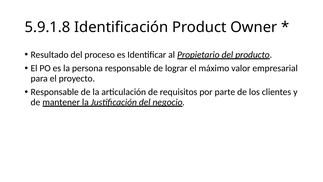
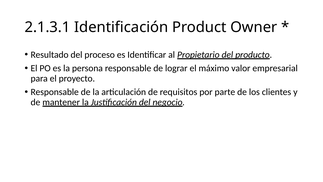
5.9.1.8: 5.9.1.8 -> 2.1.3.1
